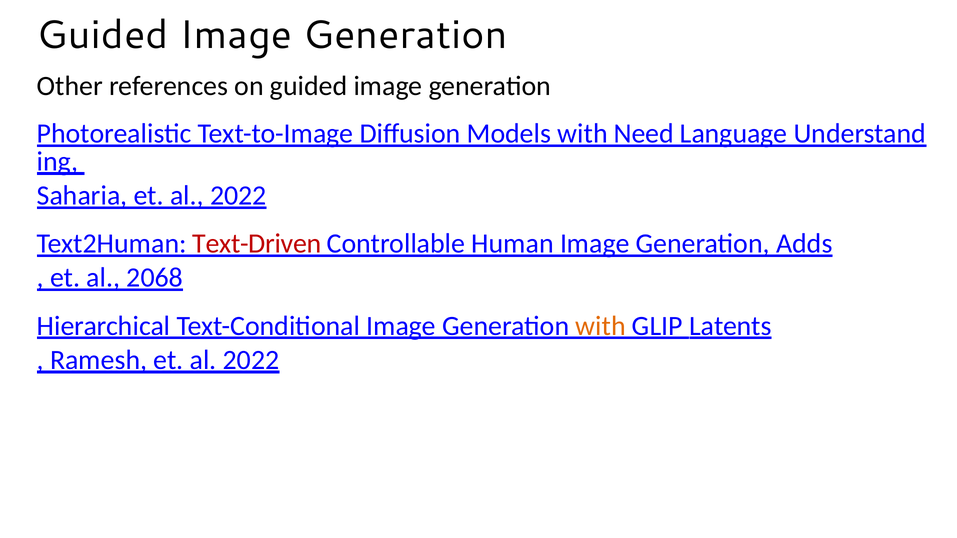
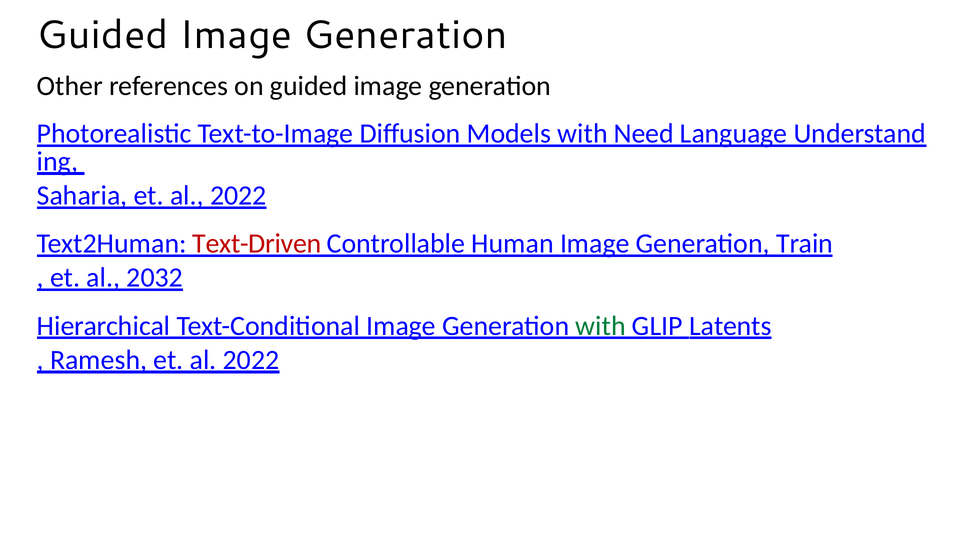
Adds: Adds -> Train
2068: 2068 -> 2032
with at (601, 326) colour: orange -> green
